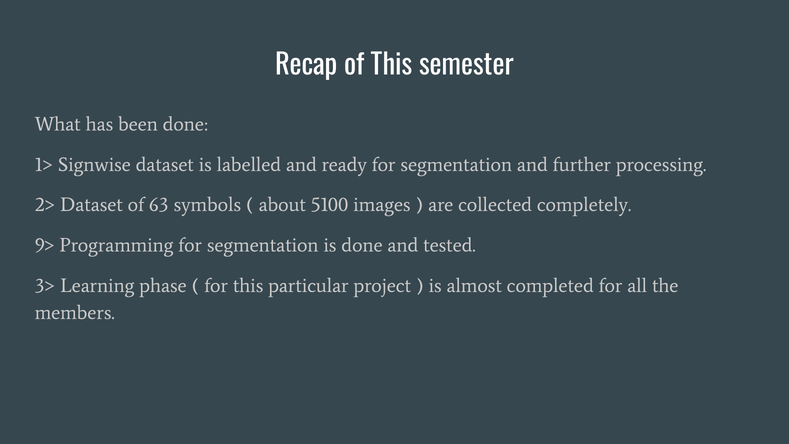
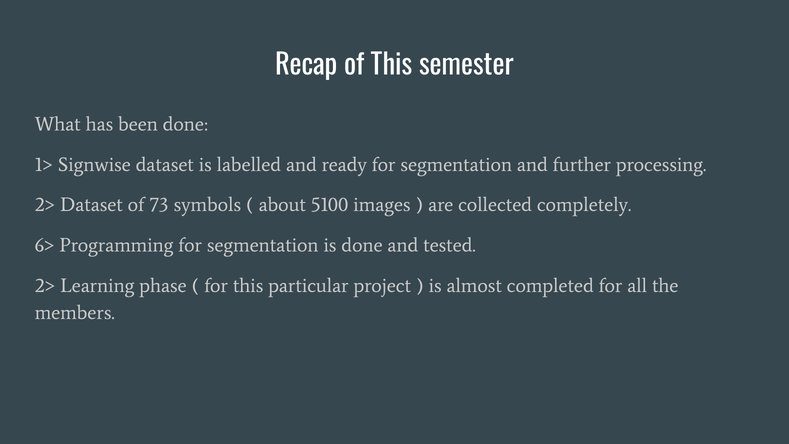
63: 63 -> 73
9>: 9> -> 6>
3> at (45, 285): 3> -> 2>
